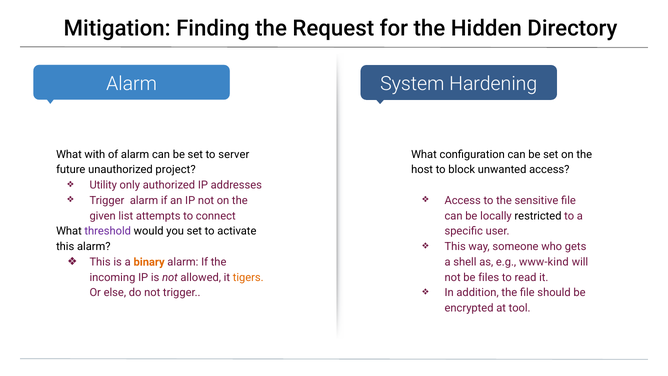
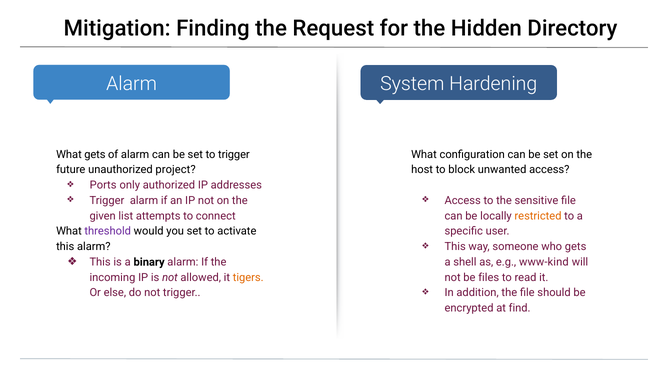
What with: with -> gets
to server: server -> trigger
Utility: Utility -> Ports
restricted colour: black -> orange
binary colour: orange -> black
tool: tool -> find
